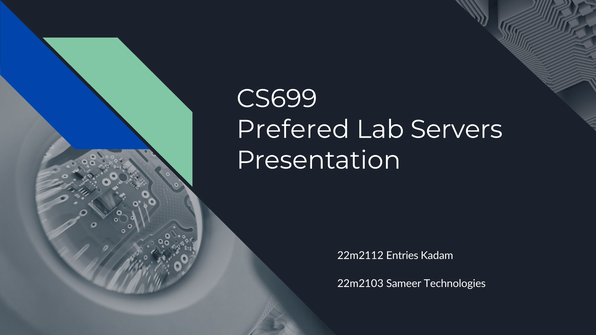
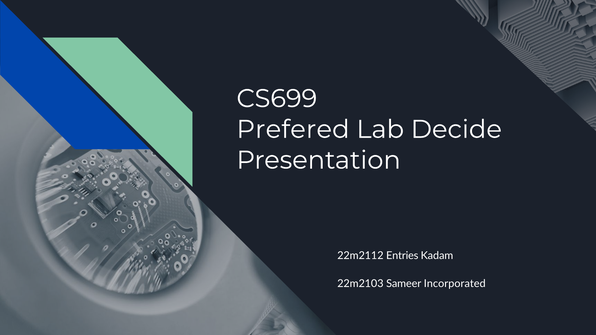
Servers: Servers -> Decide
Technologies: Technologies -> Incorporated
